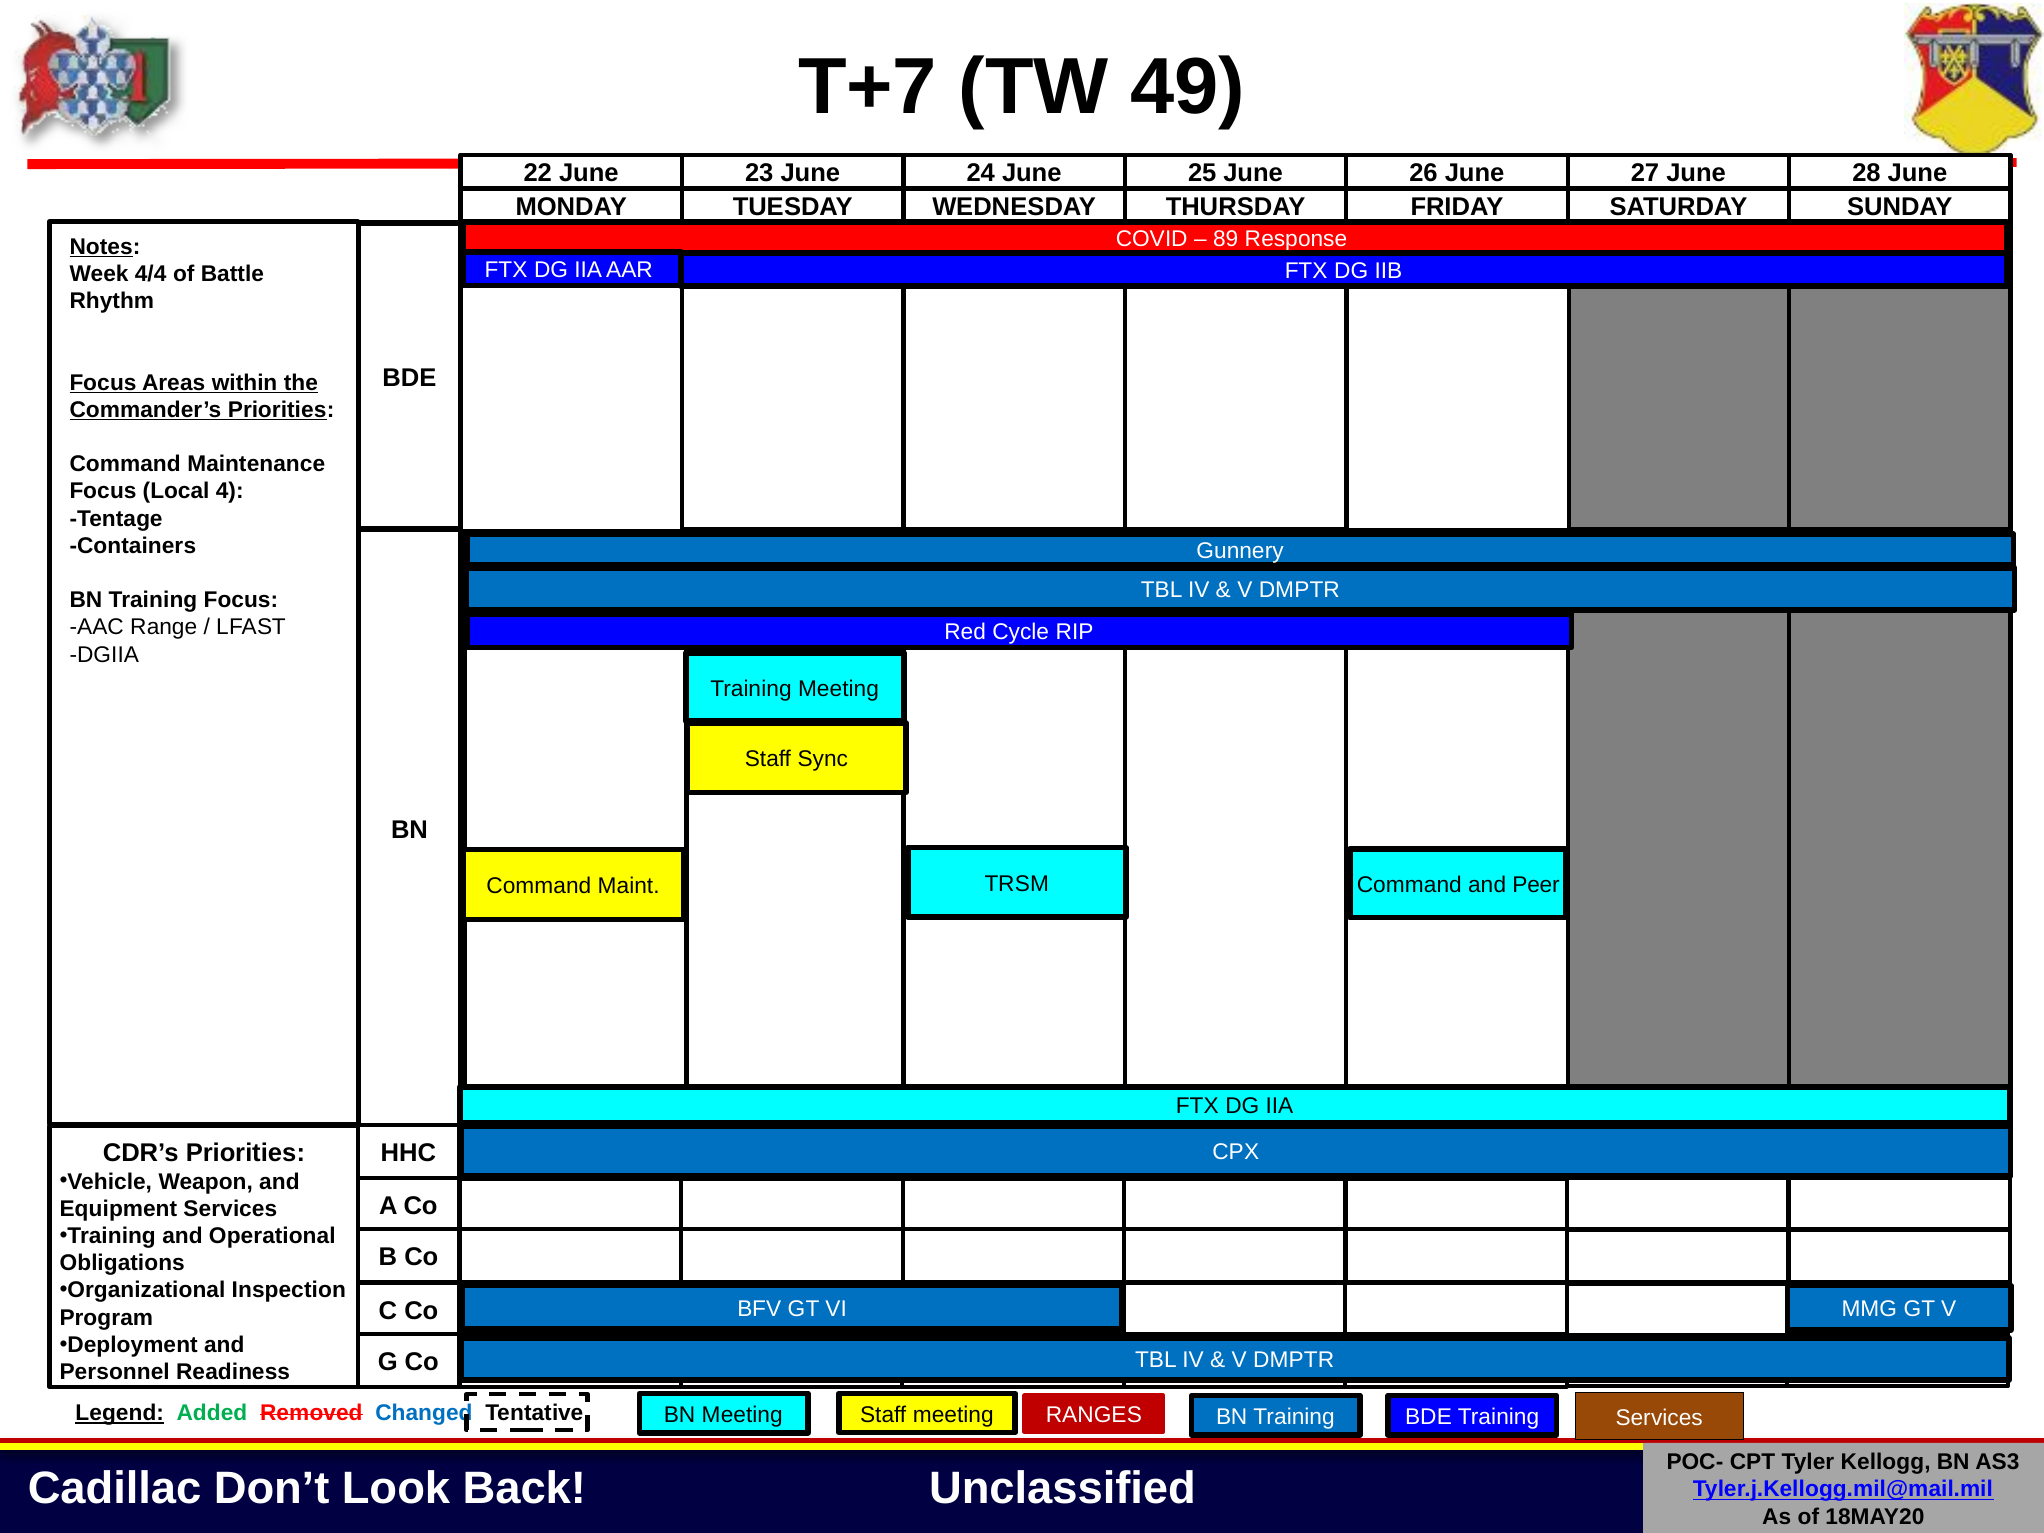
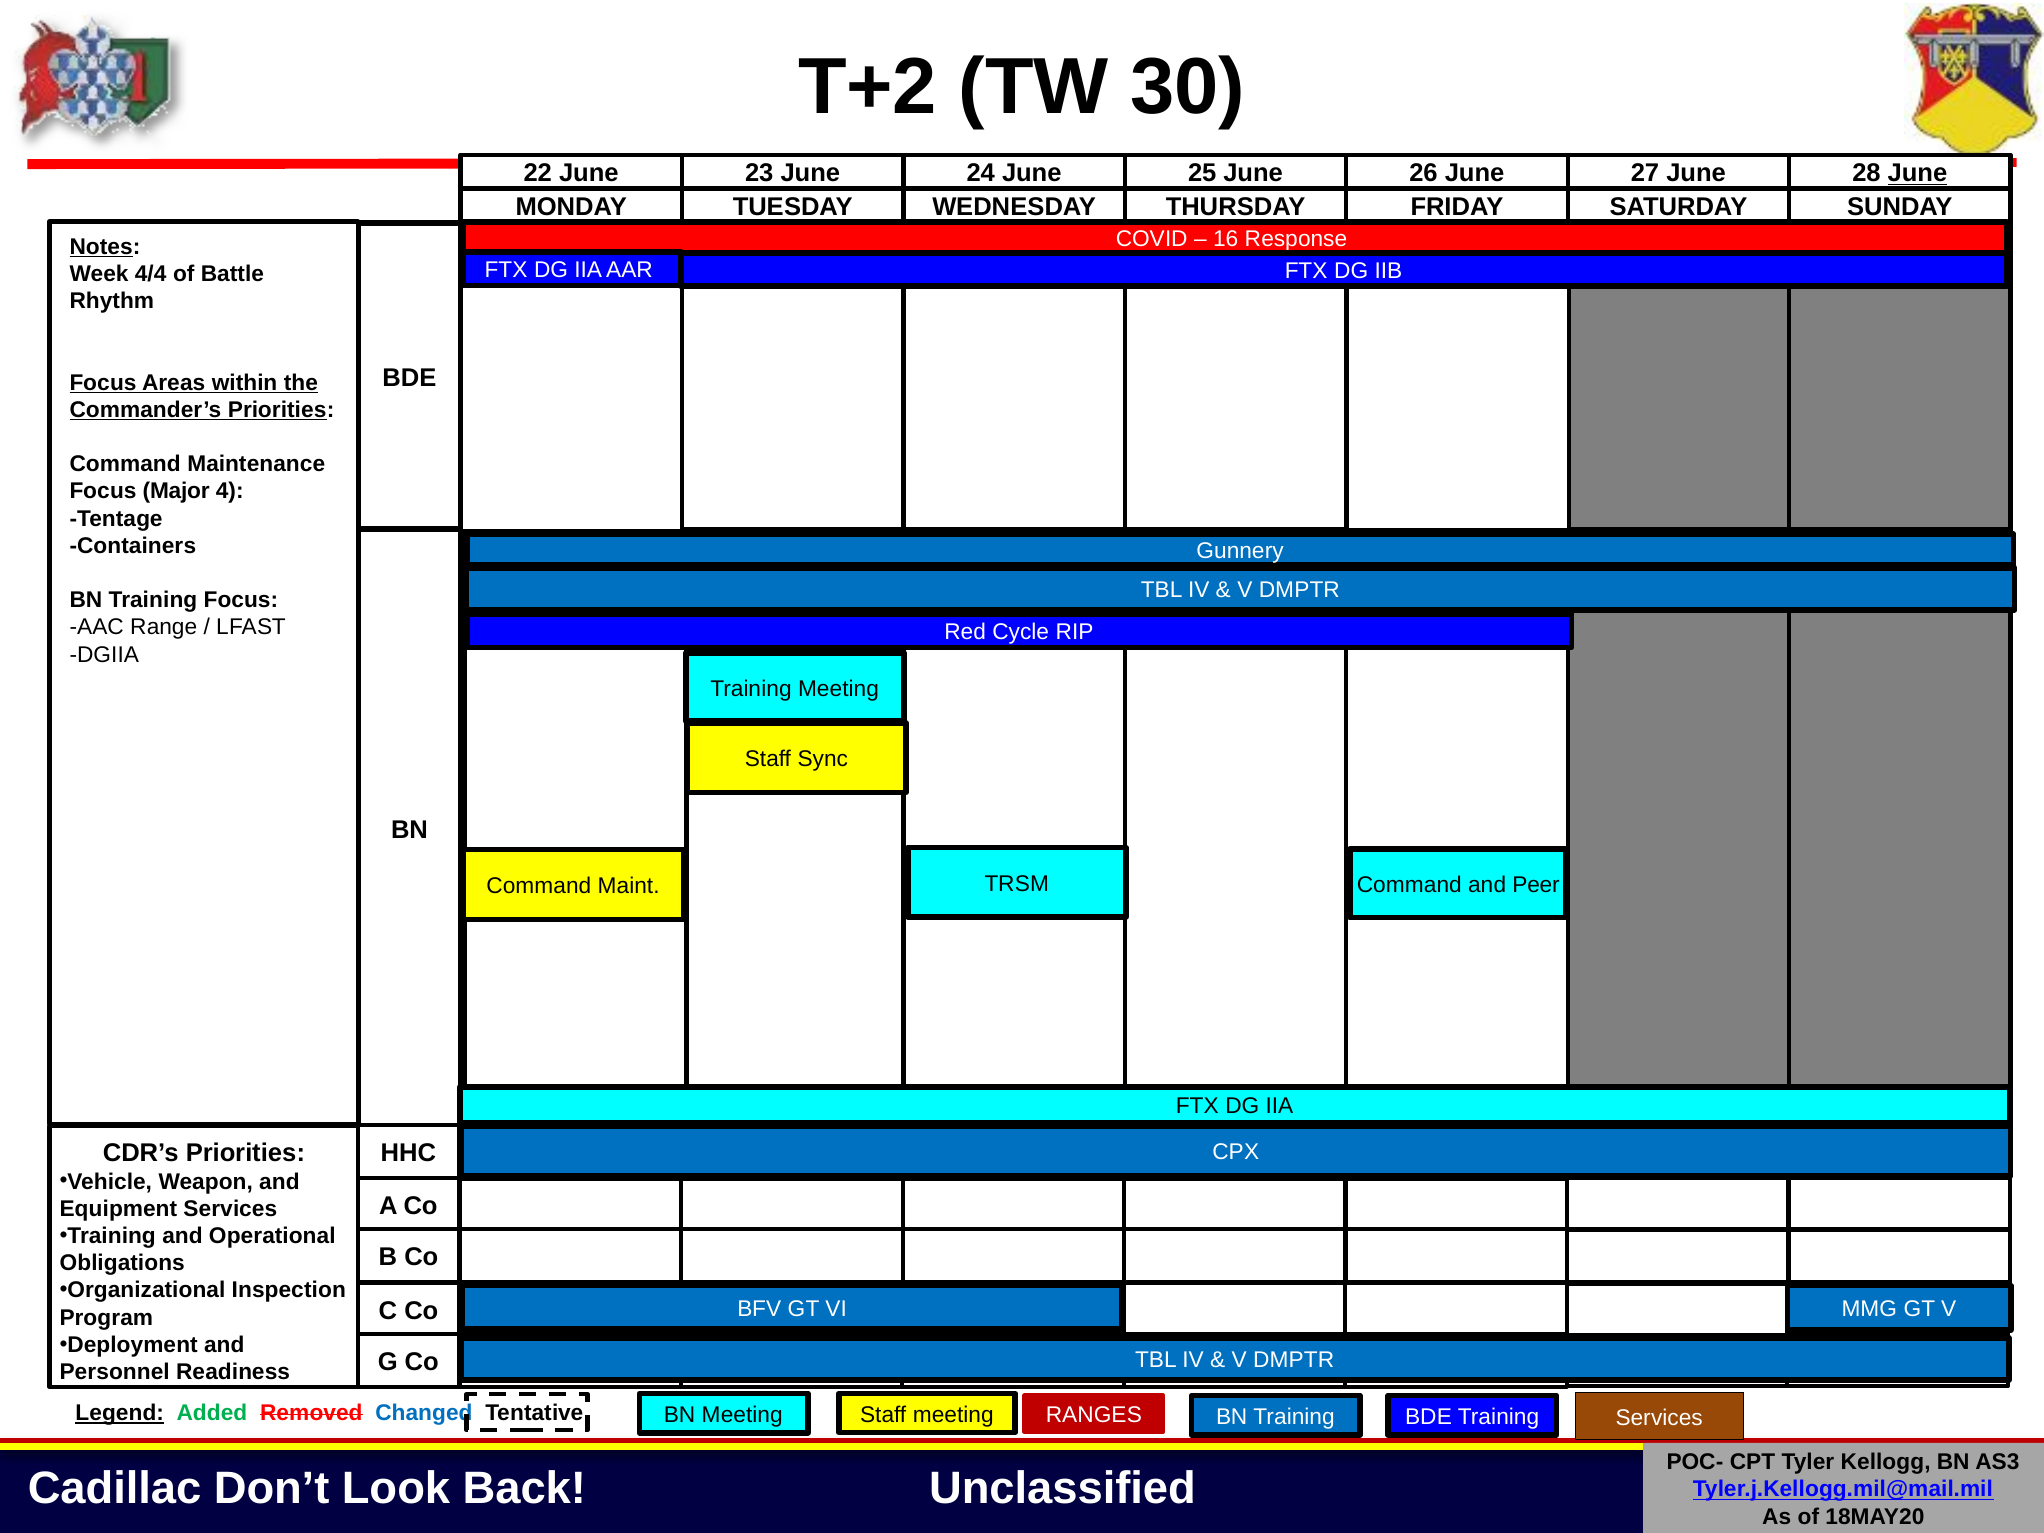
T+7: T+7 -> T+2
49: 49 -> 30
June at (1917, 173) underline: none -> present
89: 89 -> 16
Local: Local -> Major
